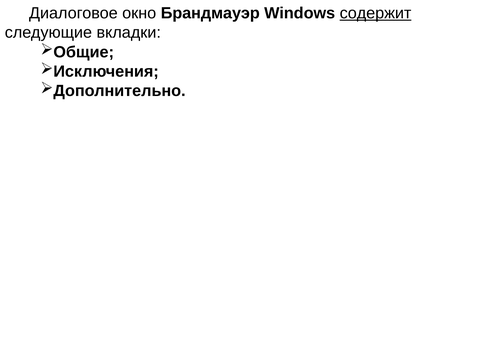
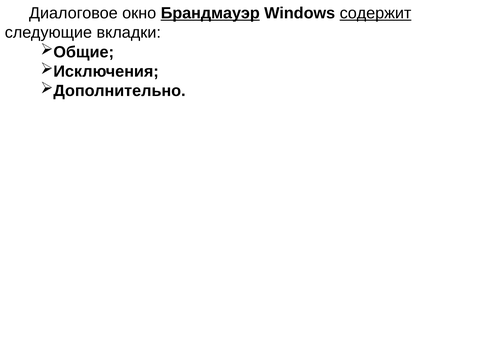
Брандмауэр underline: none -> present
